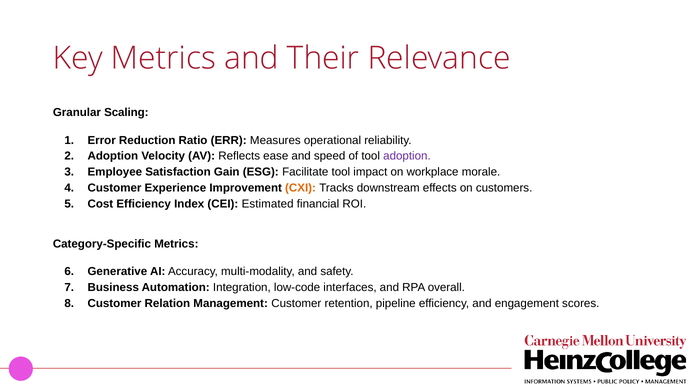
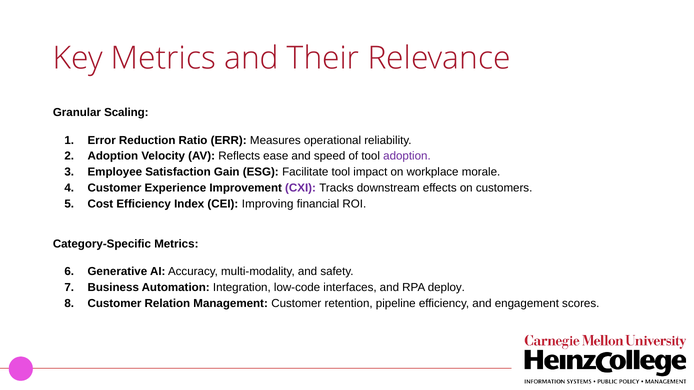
CXI colour: orange -> purple
Estimated: Estimated -> Improving
overall: overall -> deploy
